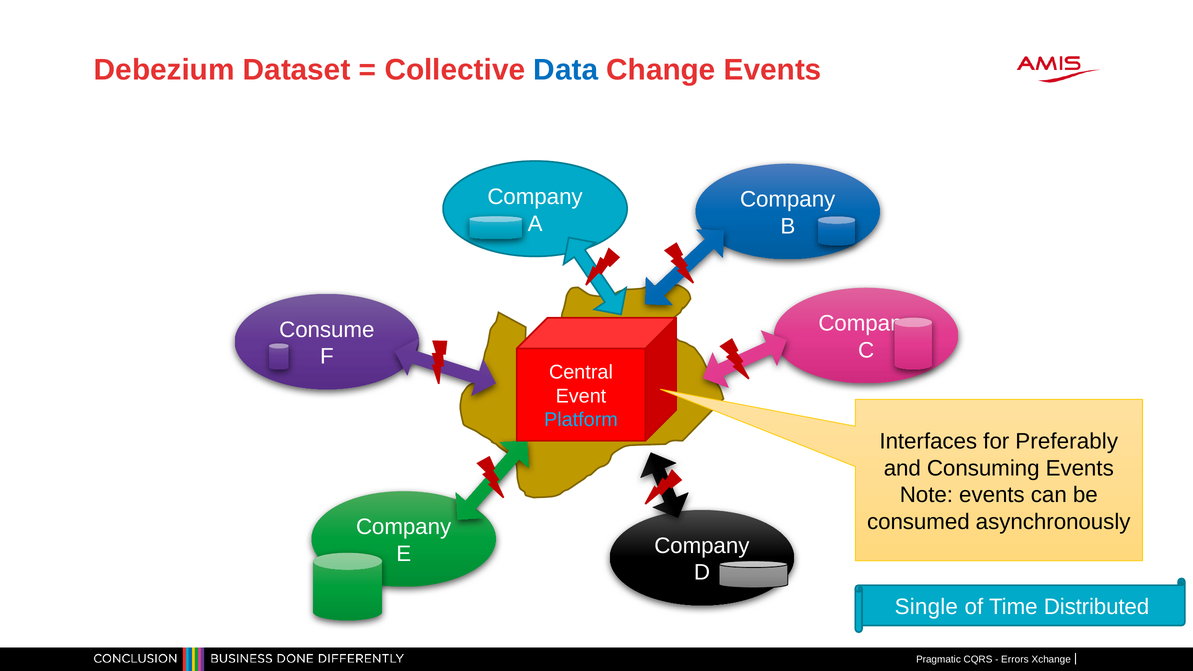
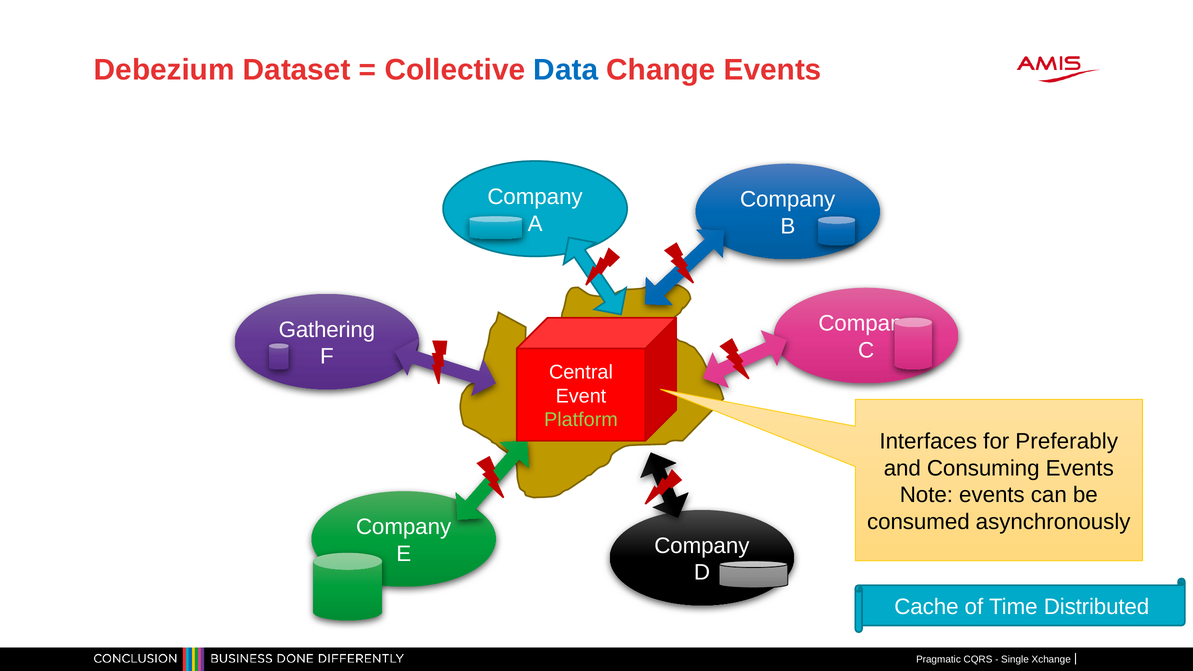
Consume: Consume -> Gathering
Platform colour: light blue -> light green
Single: Single -> Cache
Errors: Errors -> Single
